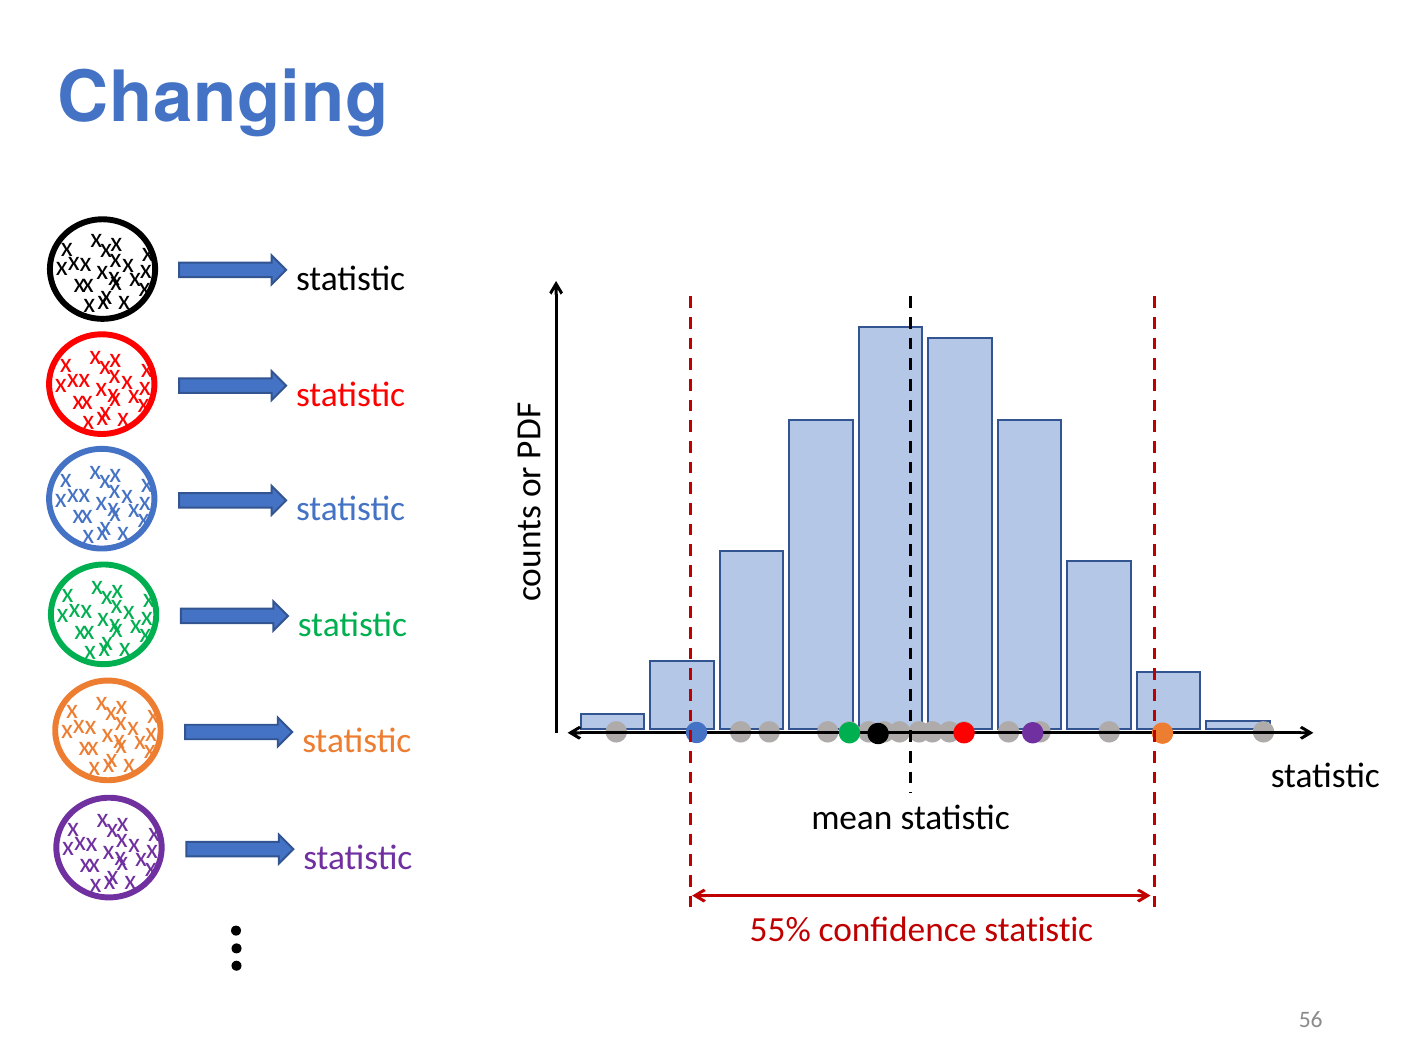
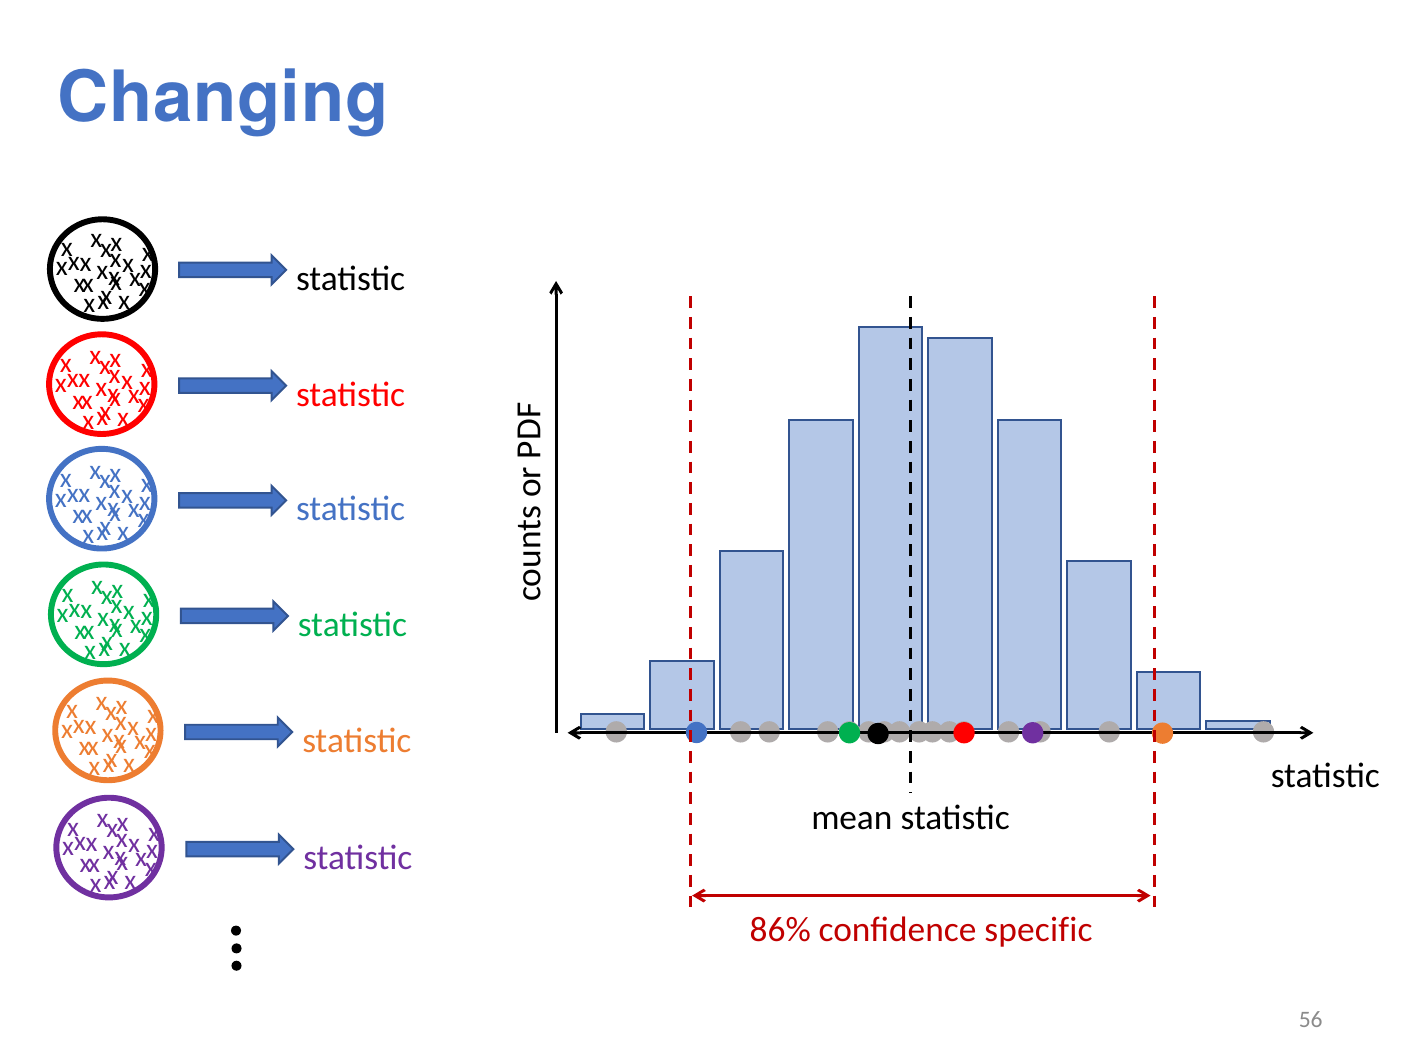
55%: 55% -> 86%
confidence statistic: statistic -> specific
